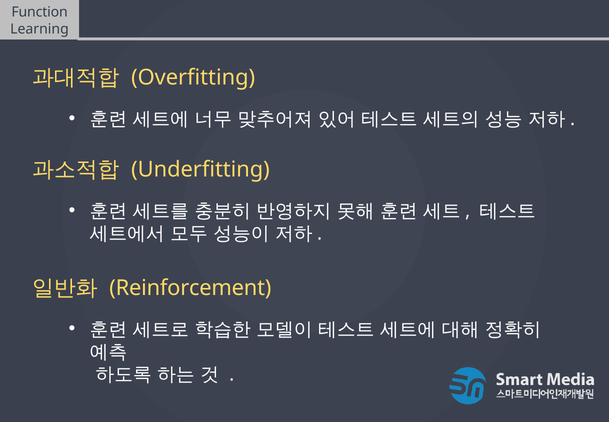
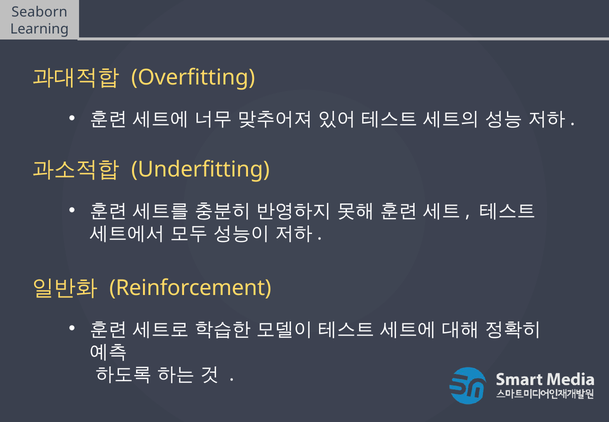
Function: Function -> Seaborn
